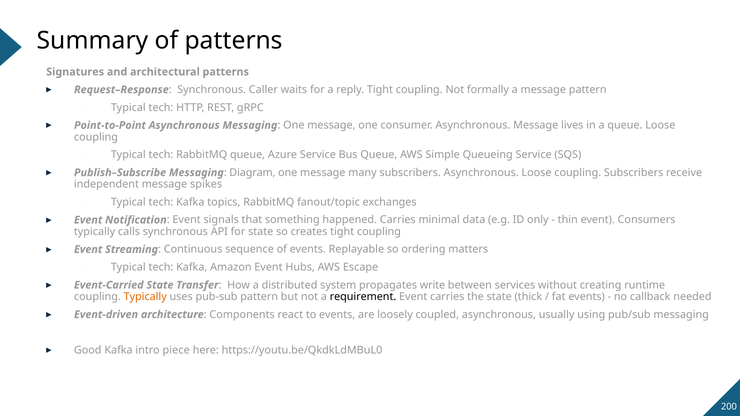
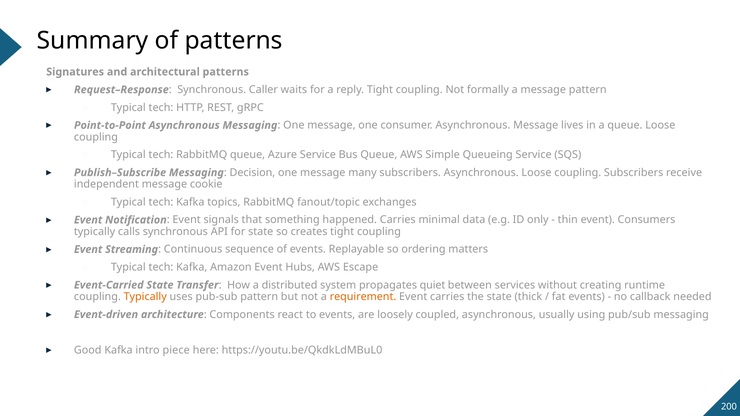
Diagram: Diagram -> Decision
spikes: spikes -> cookie
write: write -> quiet
requirement colour: black -> orange
